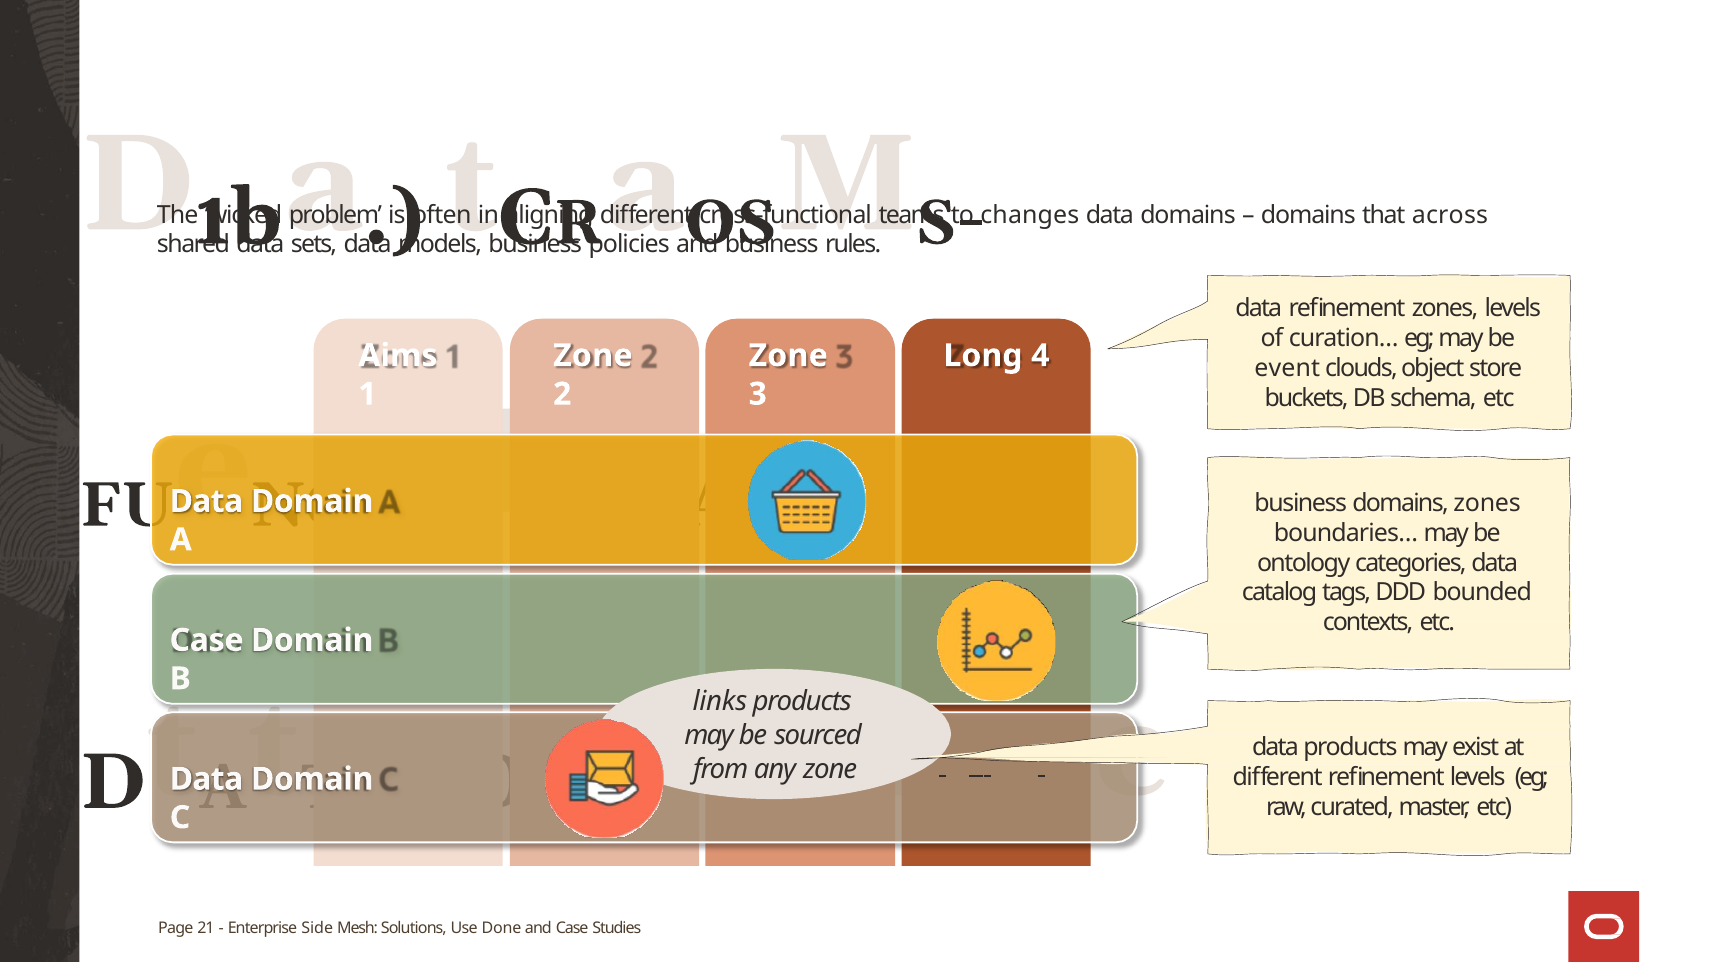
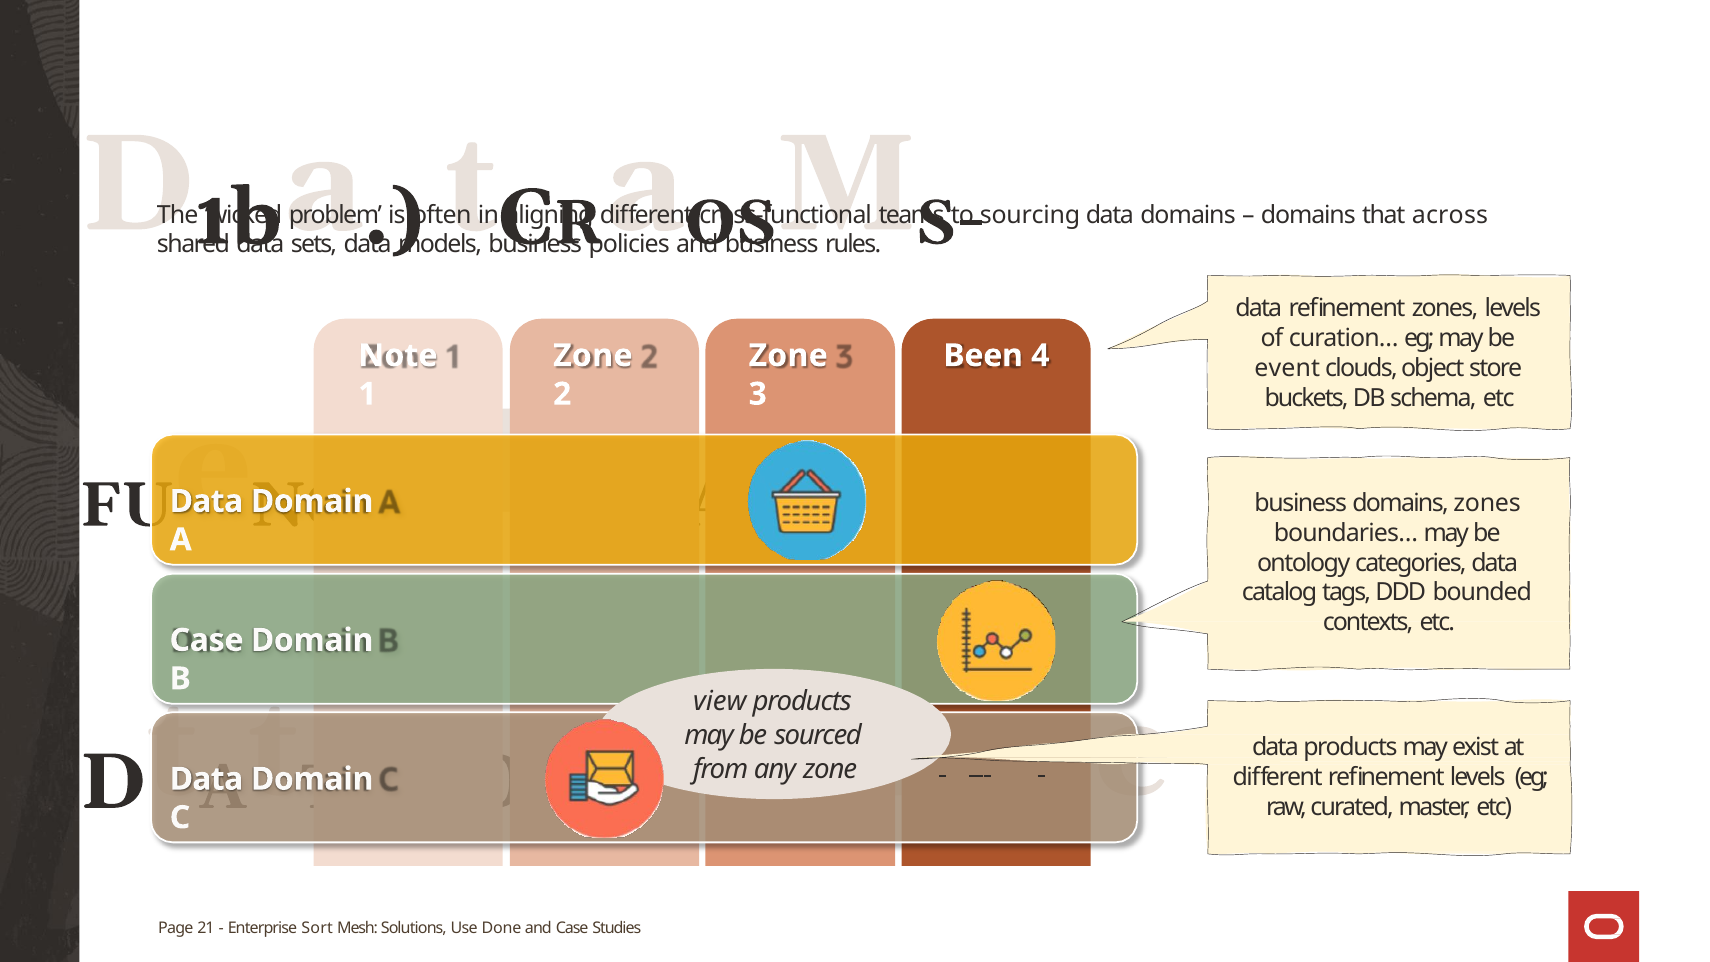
changes: changes -> sourcing
Aims: Aims -> Note
Long: Long -> Been
links: links -> view
Side: Side -> Sort
